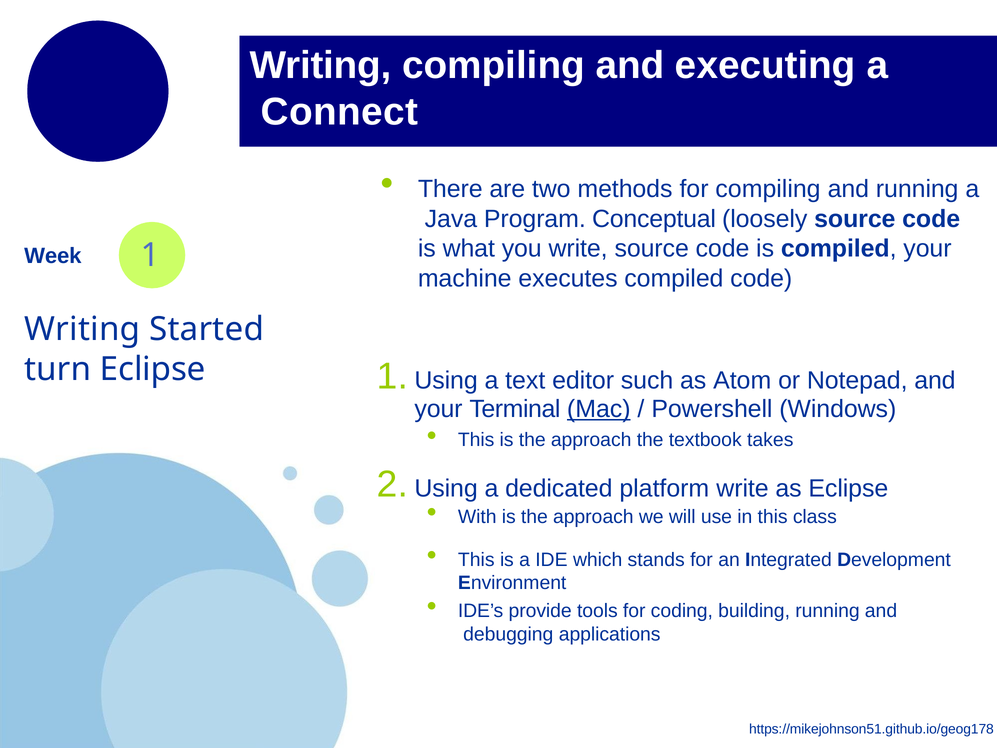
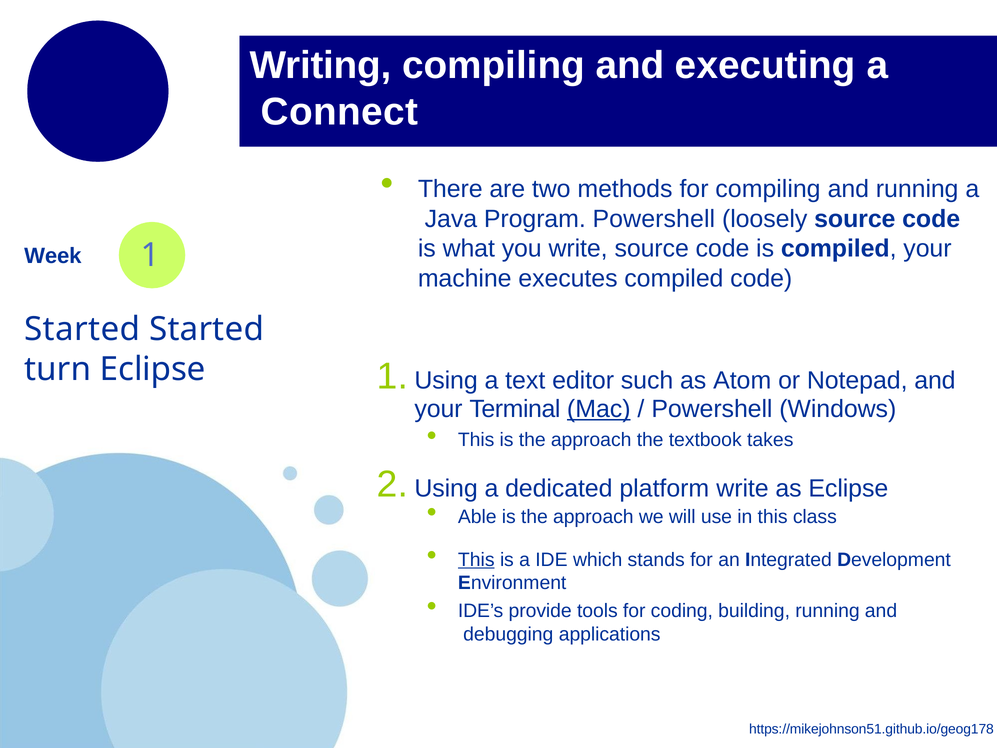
Program Conceptual: Conceptual -> Powershell
Writing at (82, 329): Writing -> Started
With: With -> Able
This at (476, 560) underline: none -> present
